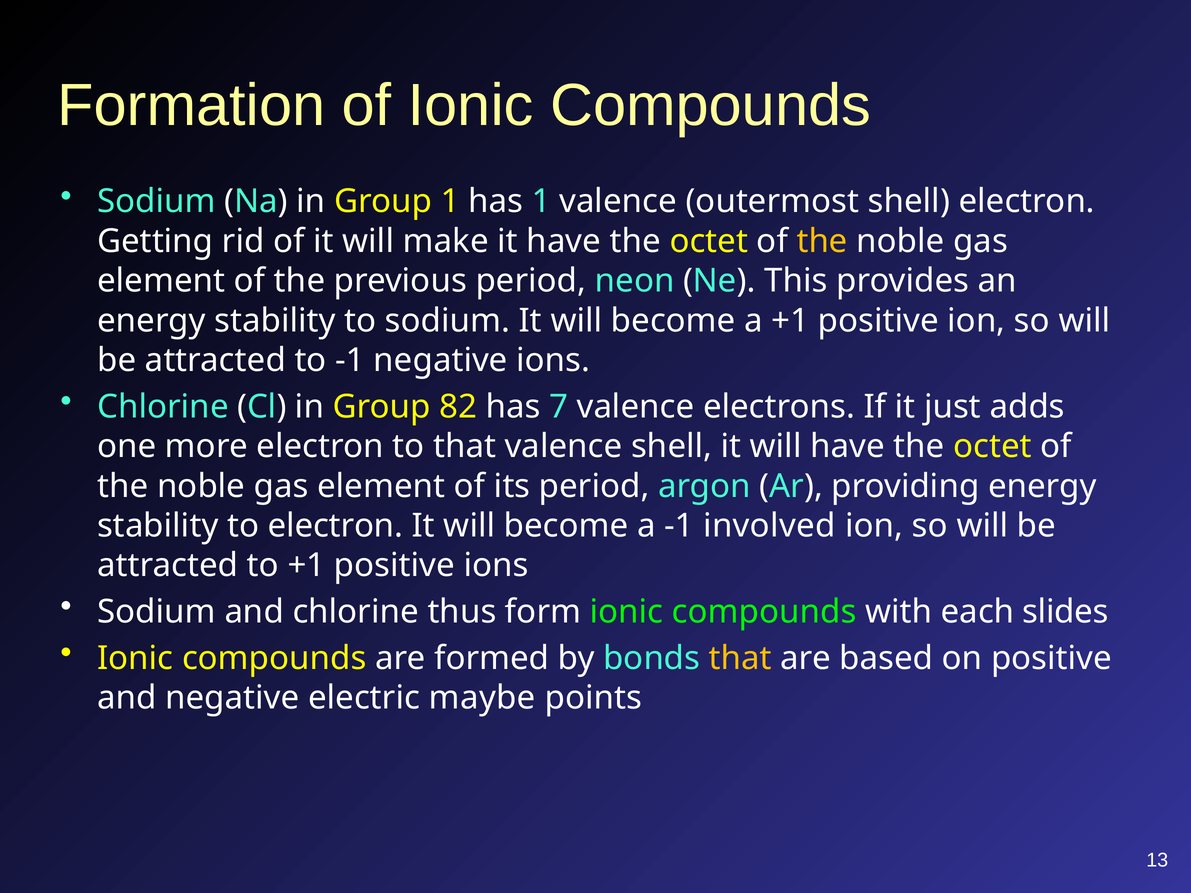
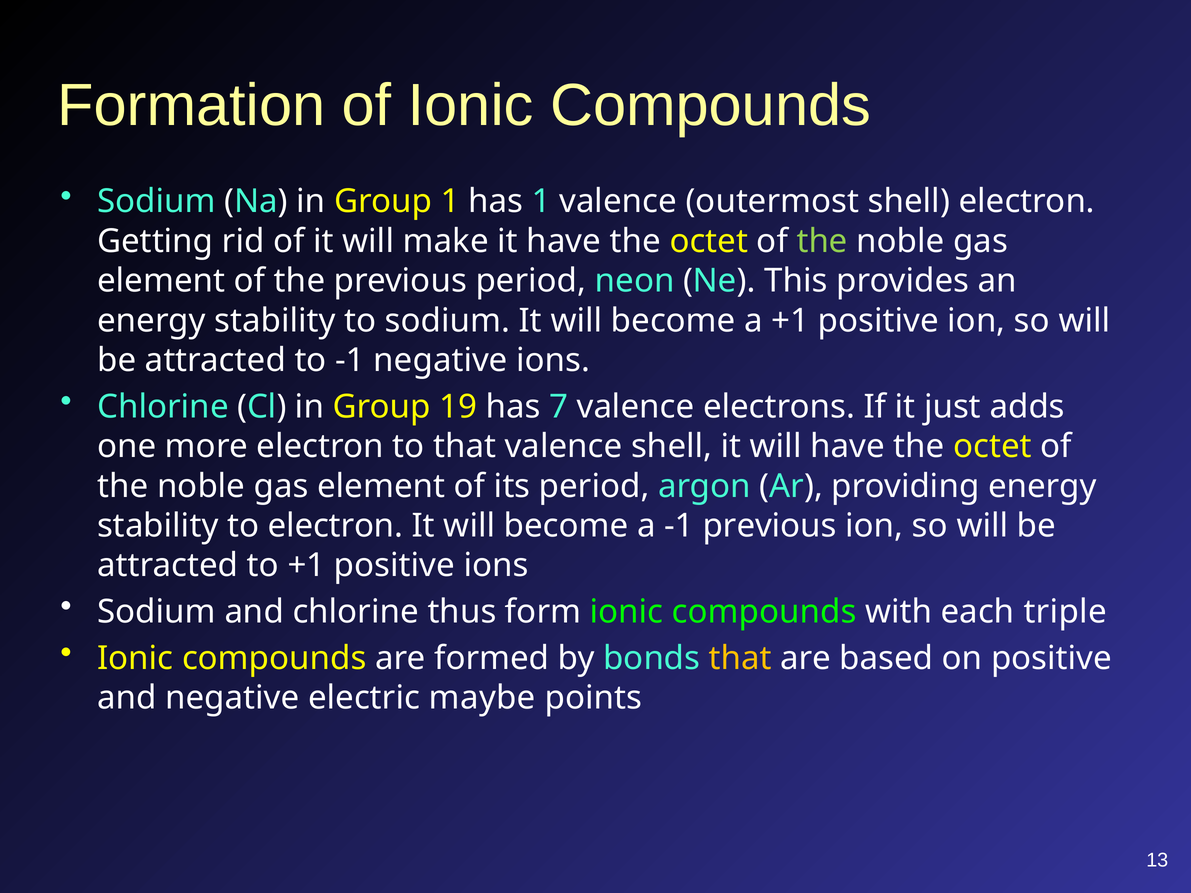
the at (822, 241) colour: yellow -> light green
82: 82 -> 19
-1 involved: involved -> previous
slides: slides -> triple
